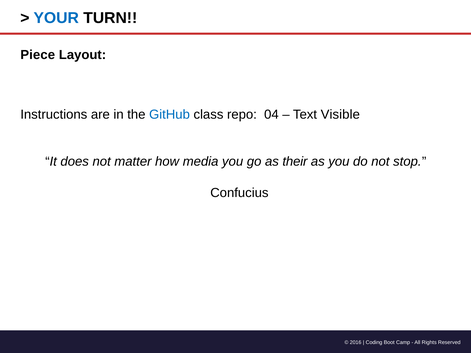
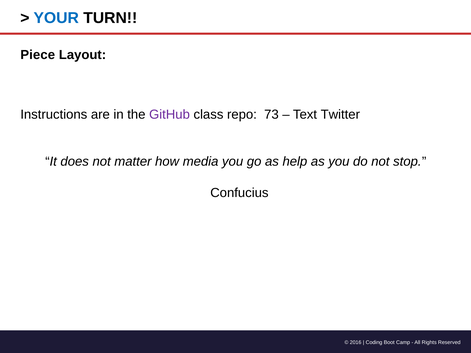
GitHub colour: blue -> purple
04: 04 -> 73
Visible: Visible -> Twitter
their: their -> help
